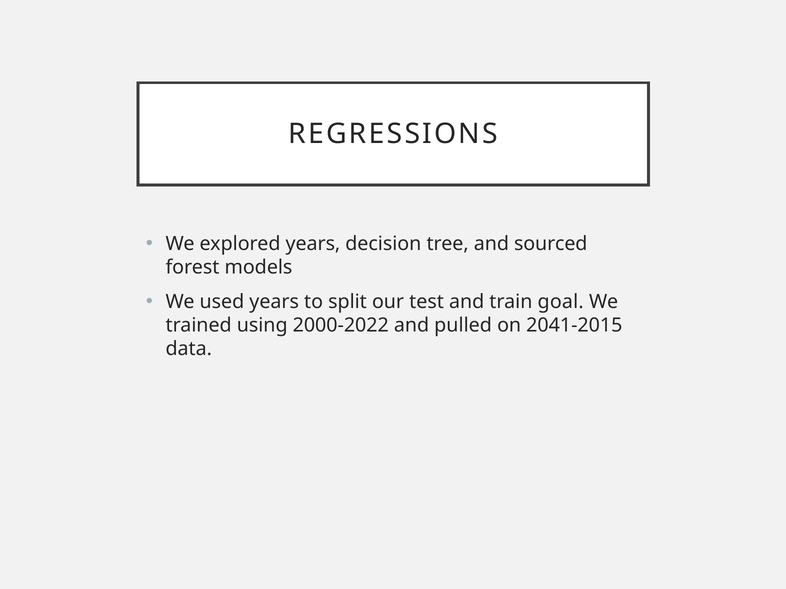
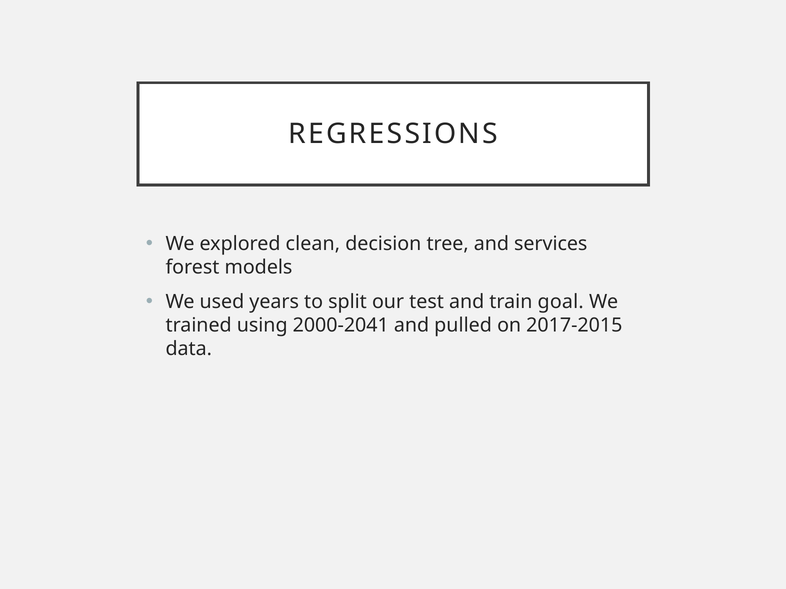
explored years: years -> clean
sourced: sourced -> services
2000-2022: 2000-2022 -> 2000-2041
2041-2015: 2041-2015 -> 2017-2015
